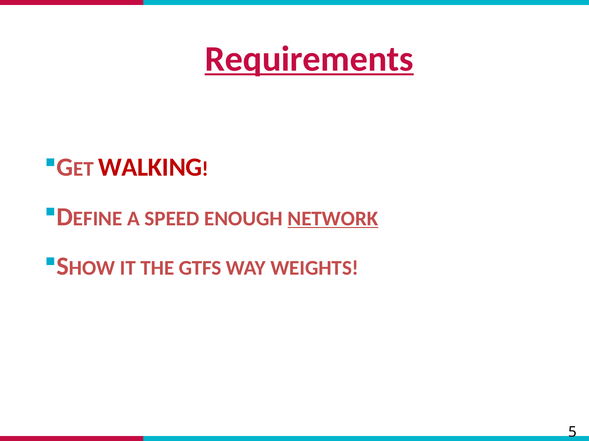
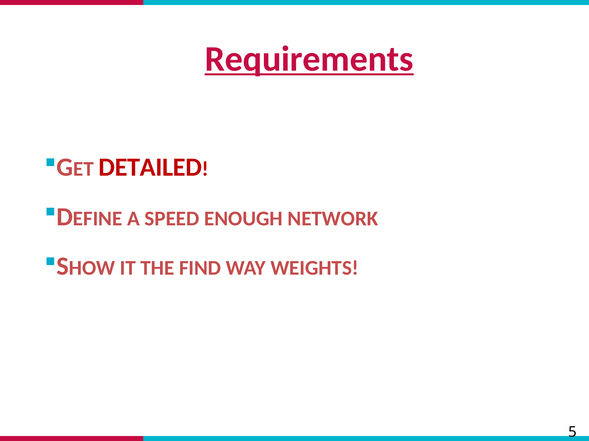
WALKING: WALKING -> DETAILED
NETWORK underline: present -> none
GTFS: GTFS -> FIND
